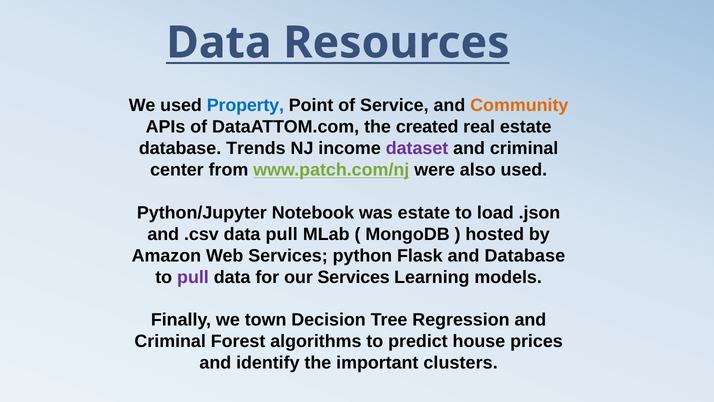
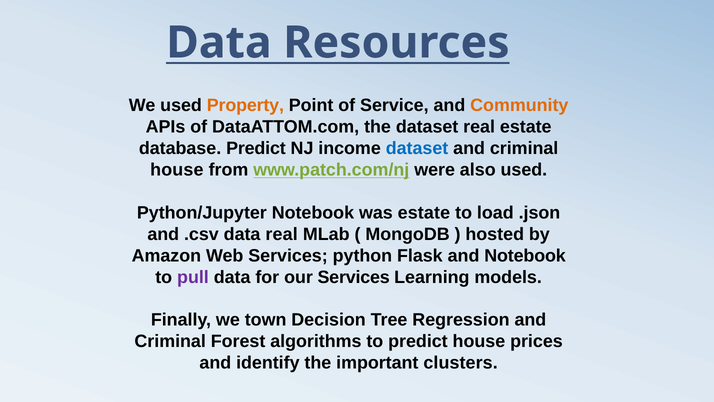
Property colour: blue -> orange
the created: created -> dataset
database Trends: Trends -> Predict
dataset at (417, 148) colour: purple -> blue
center at (177, 170): center -> house
data pull: pull -> real
and Database: Database -> Notebook
